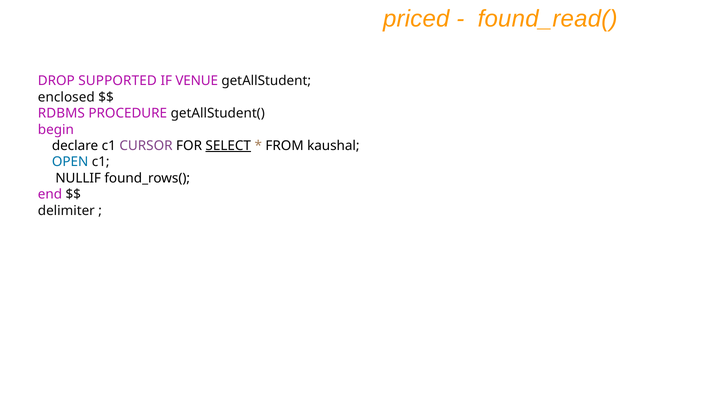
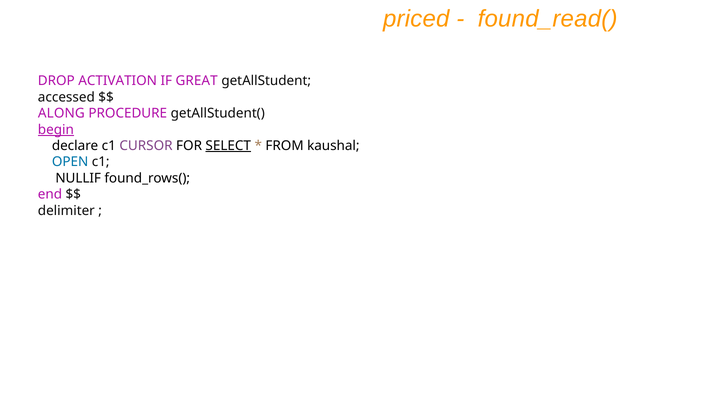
SUPPORTED: SUPPORTED -> ACTIVATION
VENUE: VENUE -> GREAT
enclosed: enclosed -> accessed
RDBMS: RDBMS -> ALONG
begin underline: none -> present
